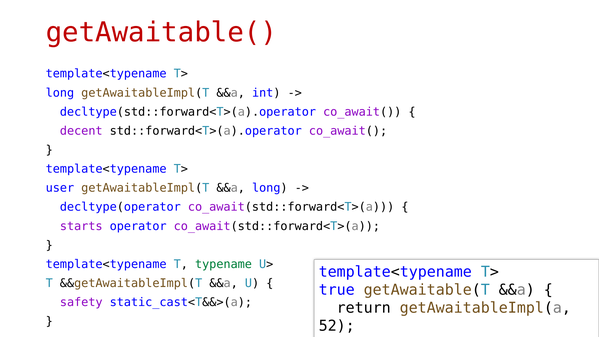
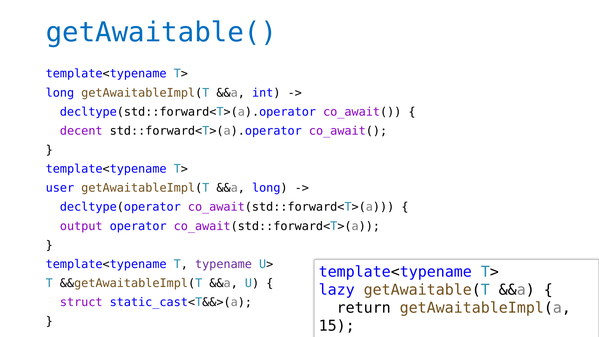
getAwaitable( colour: red -> blue
starts: starts -> output
typename colour: green -> purple
true: true -> lazy
safety: safety -> struct
52: 52 -> 15
